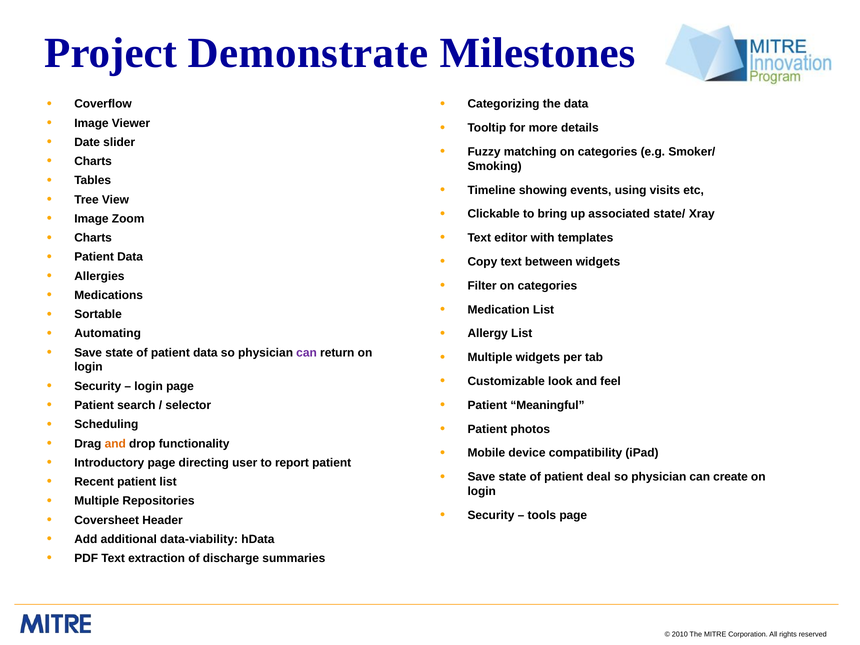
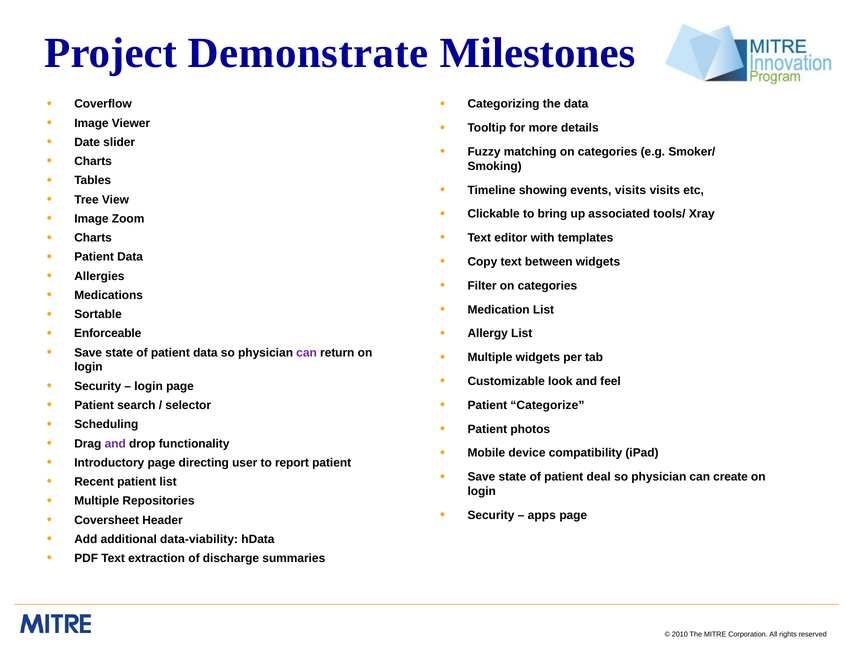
events using: using -> visits
state/: state/ -> tools/
Automating: Automating -> Enforceable
Meaningful: Meaningful -> Categorize
and at (115, 444) colour: orange -> purple
tools: tools -> apps
